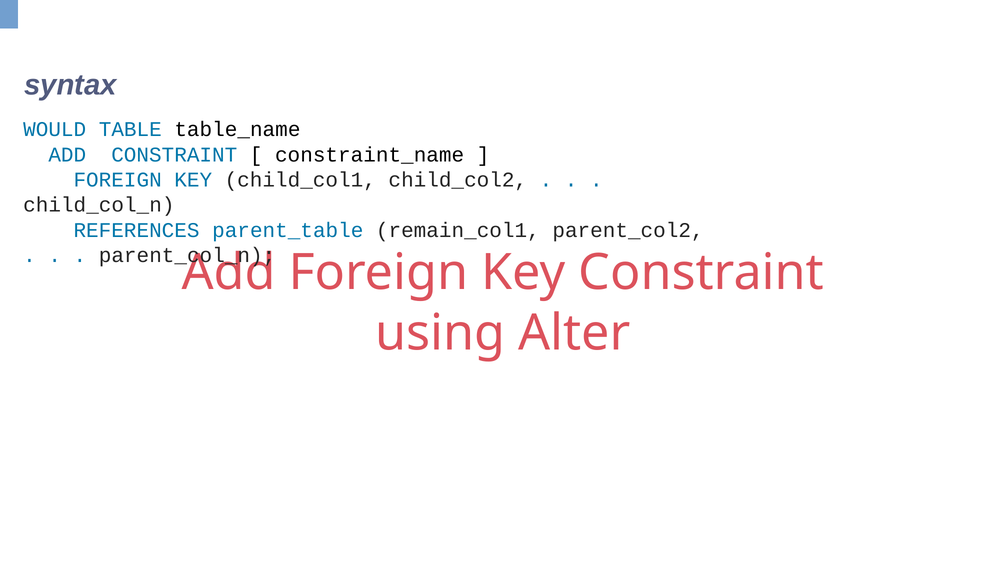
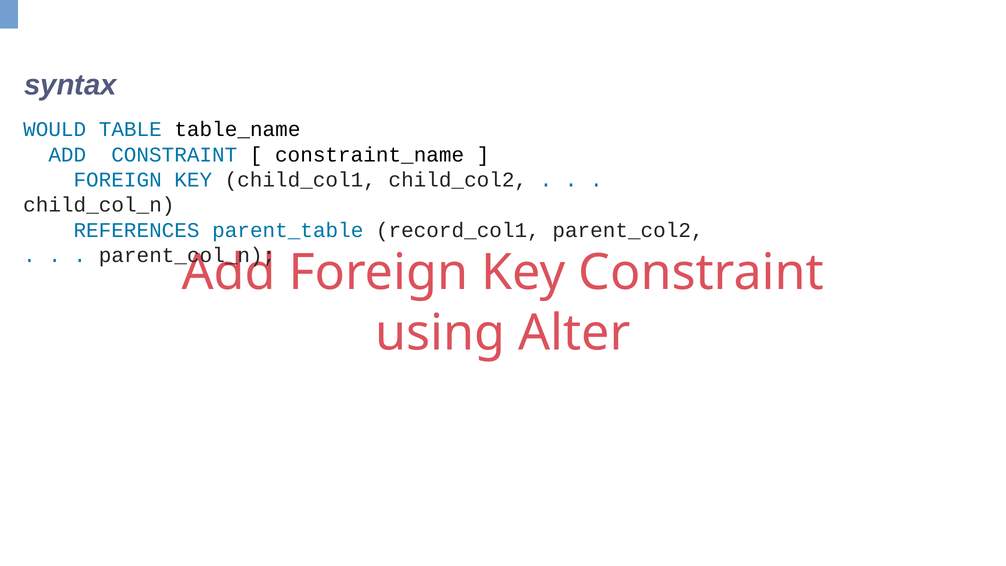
remain_col1: remain_col1 -> record_col1
